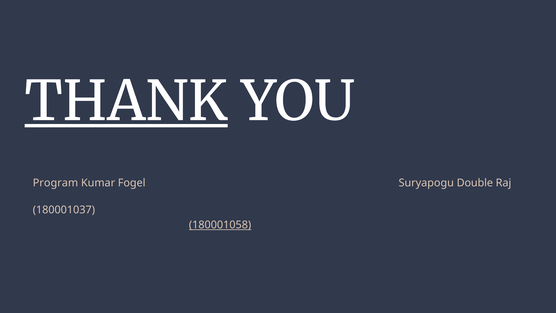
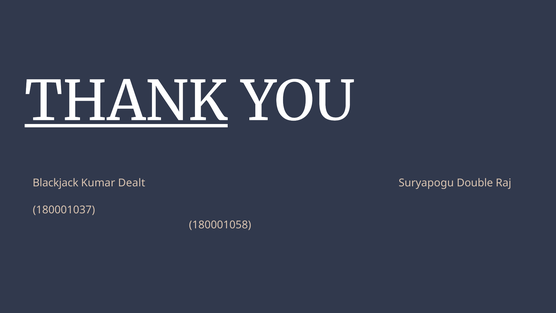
Program: Program -> Blackjack
Fogel: Fogel -> Dealt
180001058 underline: present -> none
